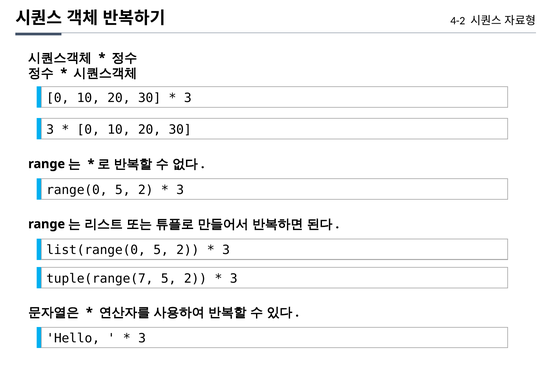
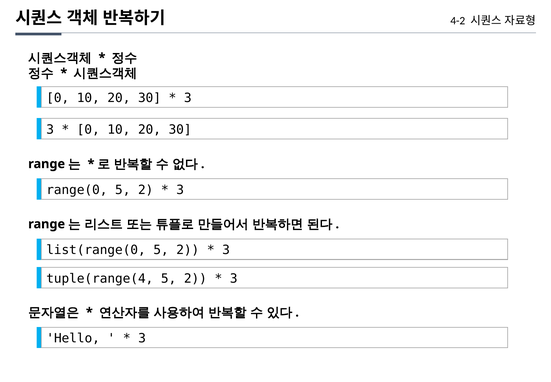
tuple(range(7: tuple(range(7 -> tuple(range(4
